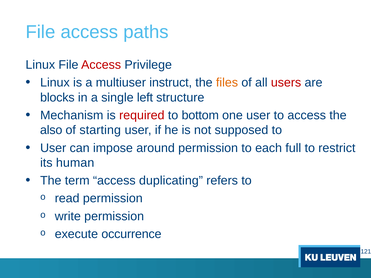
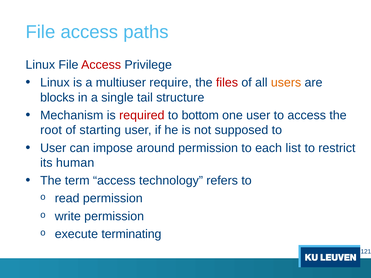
instruct: instruct -> require
files colour: orange -> red
users colour: red -> orange
left: left -> tail
also: also -> root
full: full -> list
duplicating: duplicating -> technology
occurrence: occurrence -> terminating
